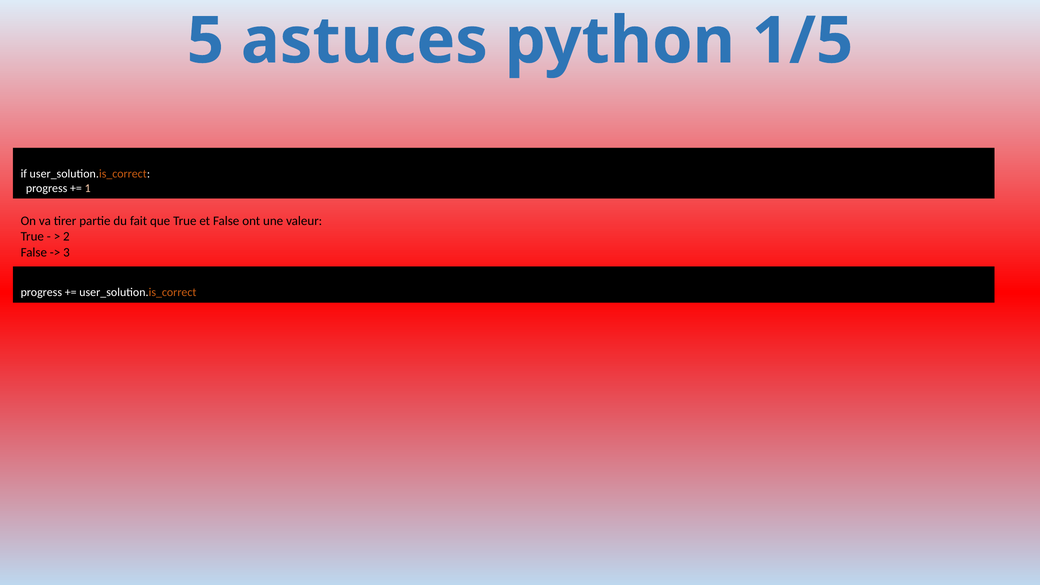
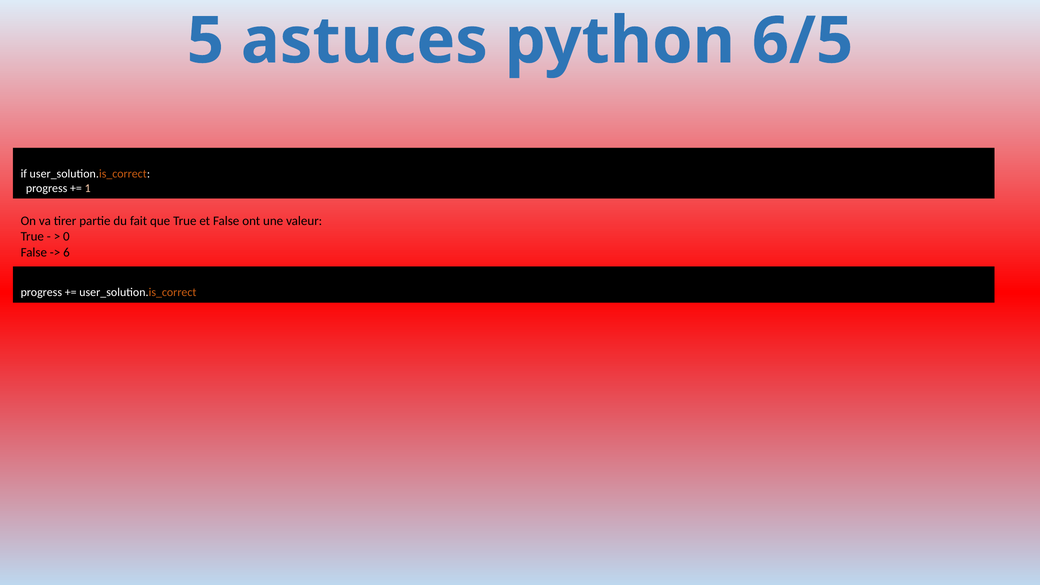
1/5: 1/5 -> 6/5
2: 2 -> 0
3: 3 -> 6
